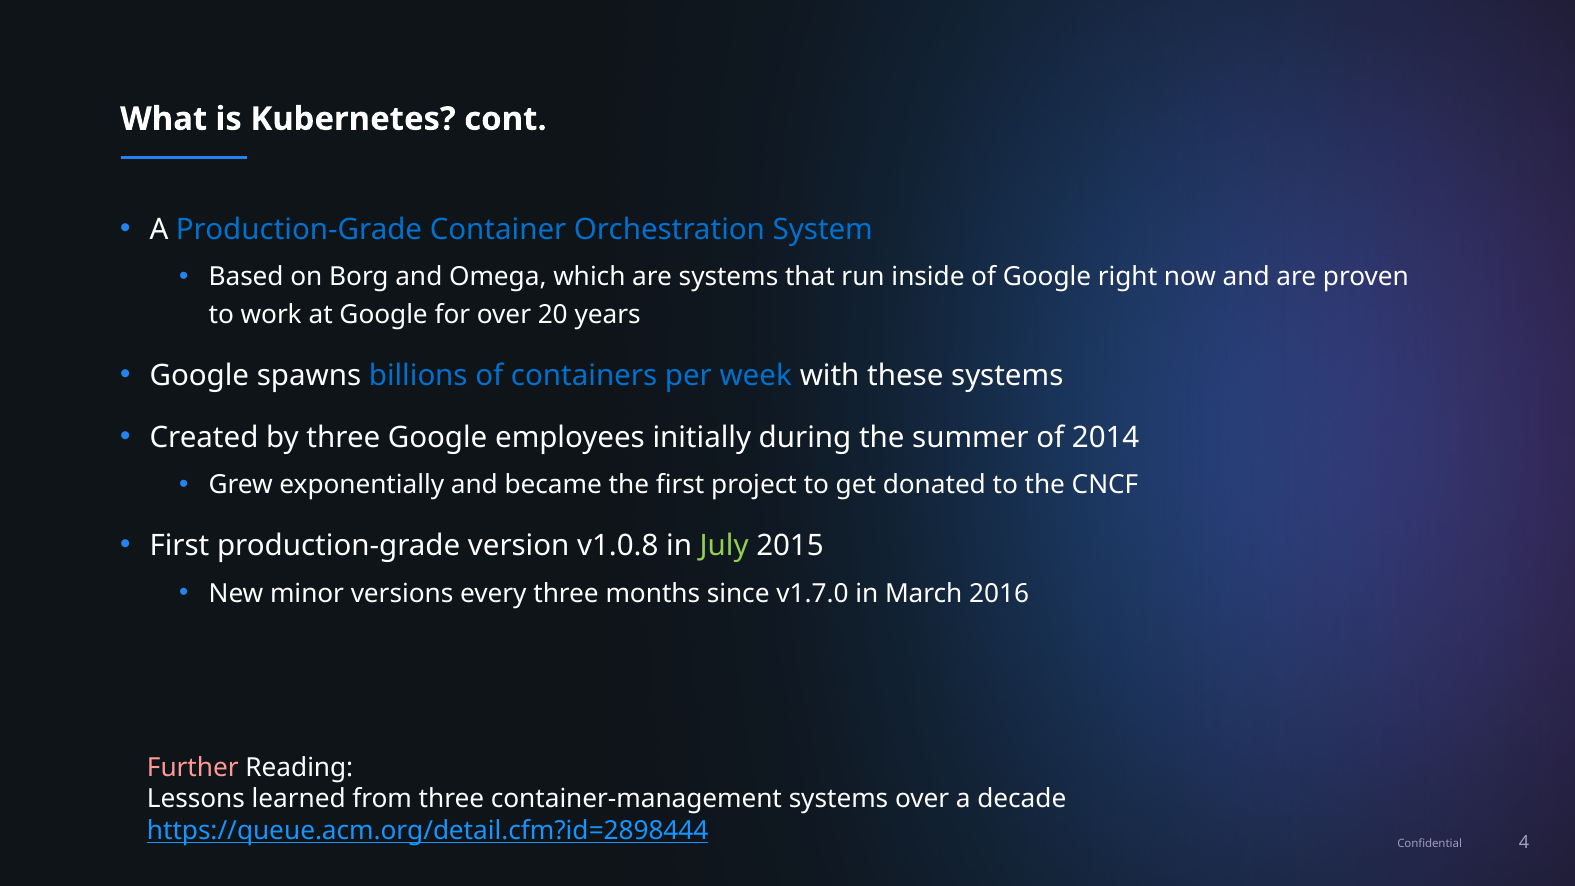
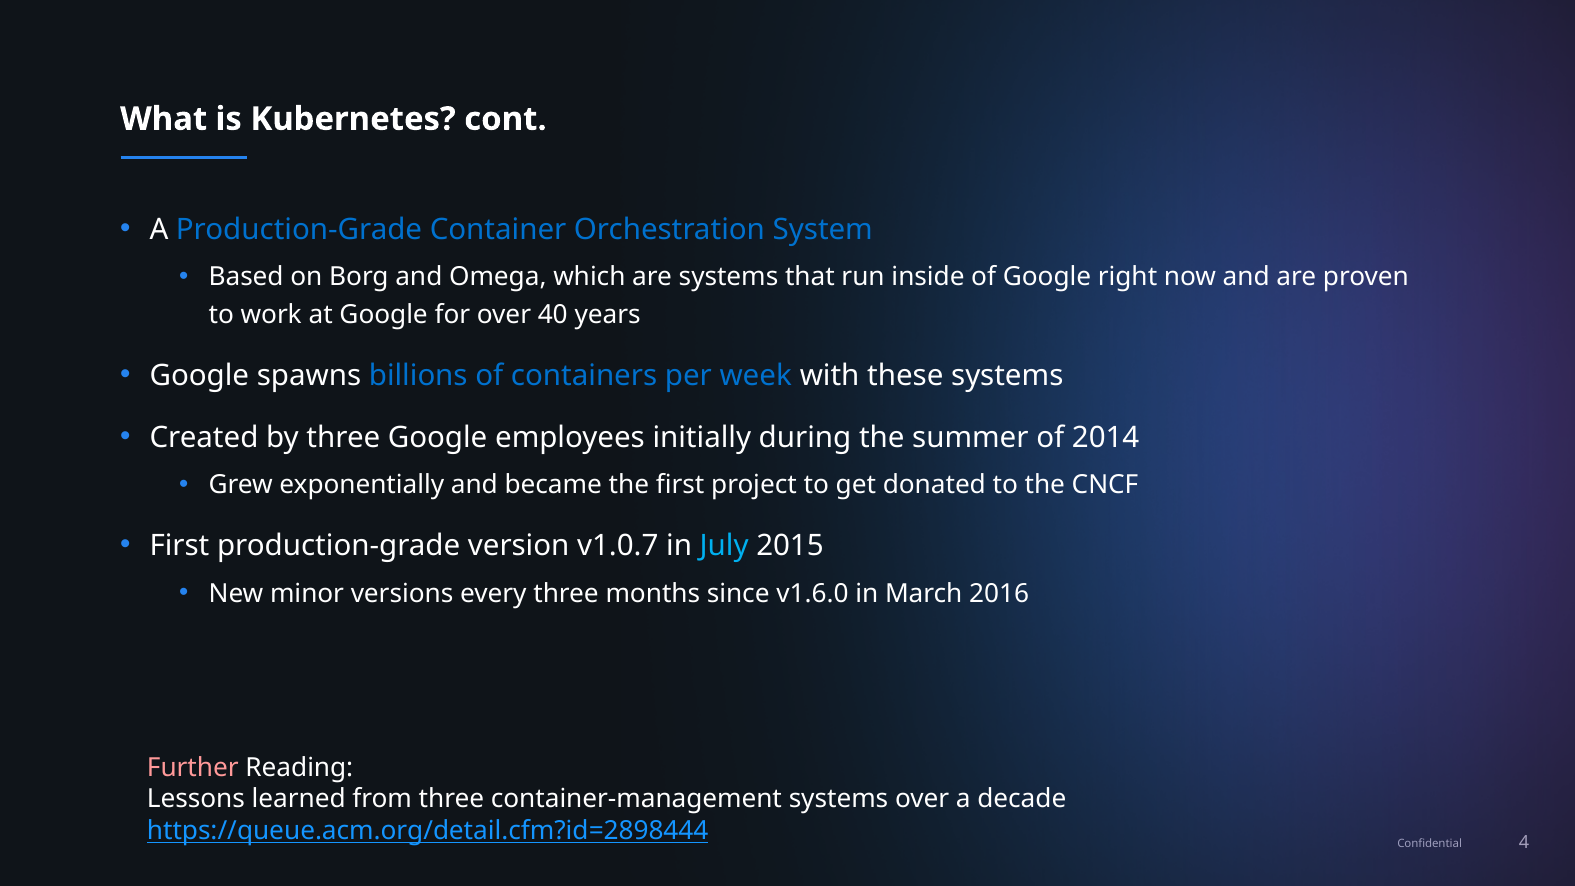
20: 20 -> 40
v1.0.8: v1.0.8 -> v1.0.7
July colour: light green -> light blue
v1.7.0: v1.7.0 -> v1.6.0
